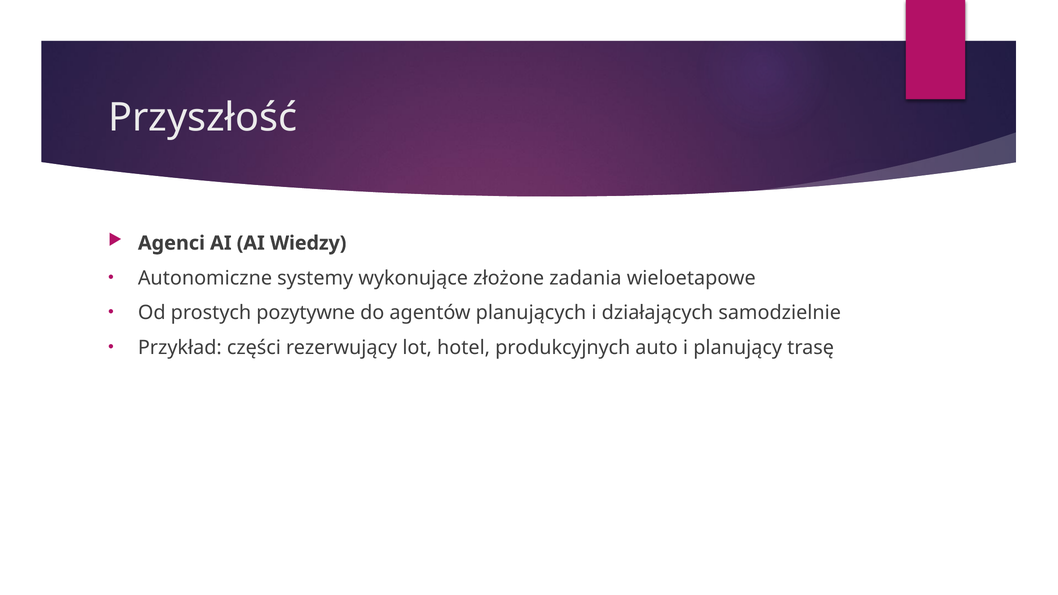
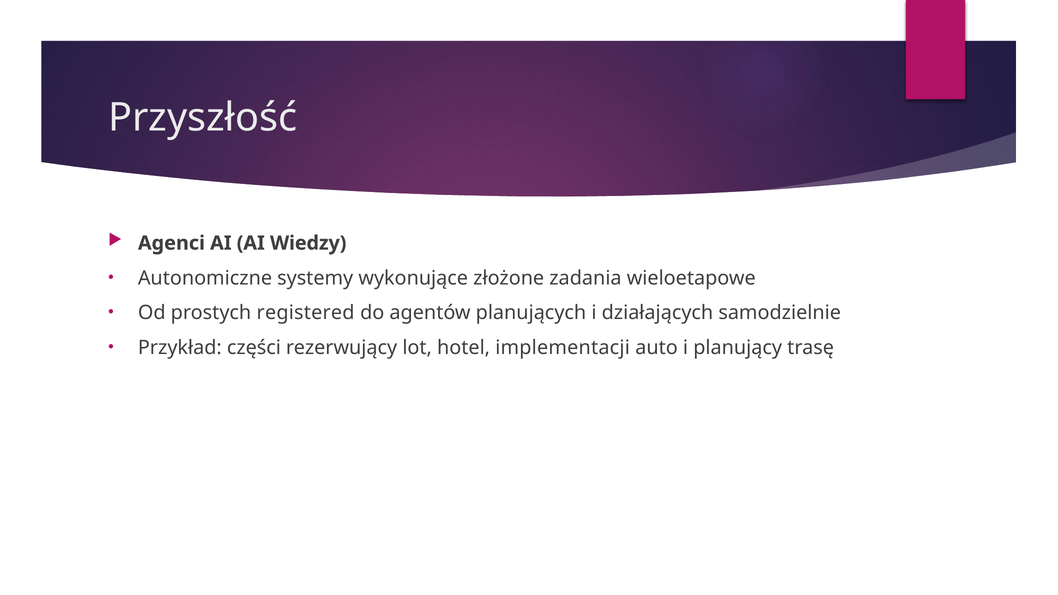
pozytywne: pozytywne -> registered
produkcyjnych: produkcyjnych -> implementacji
